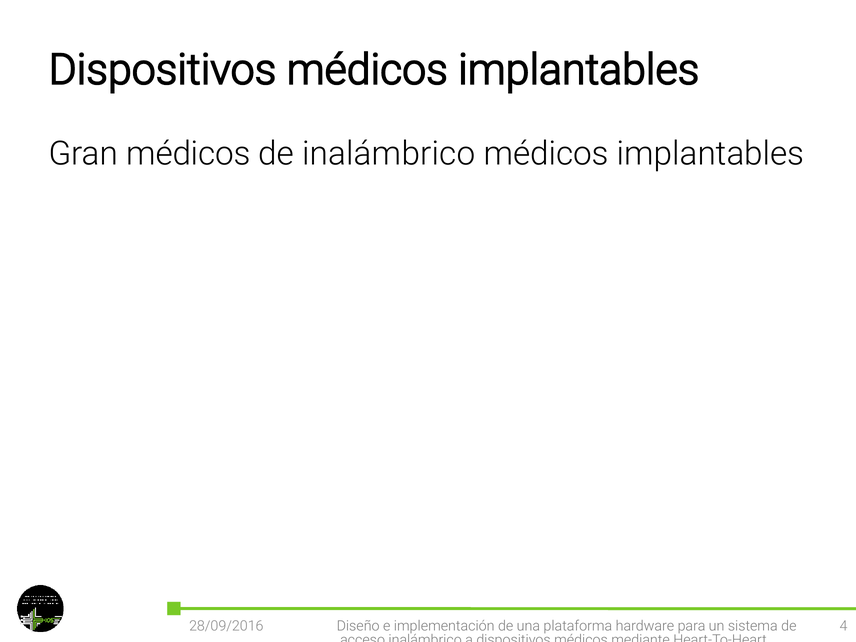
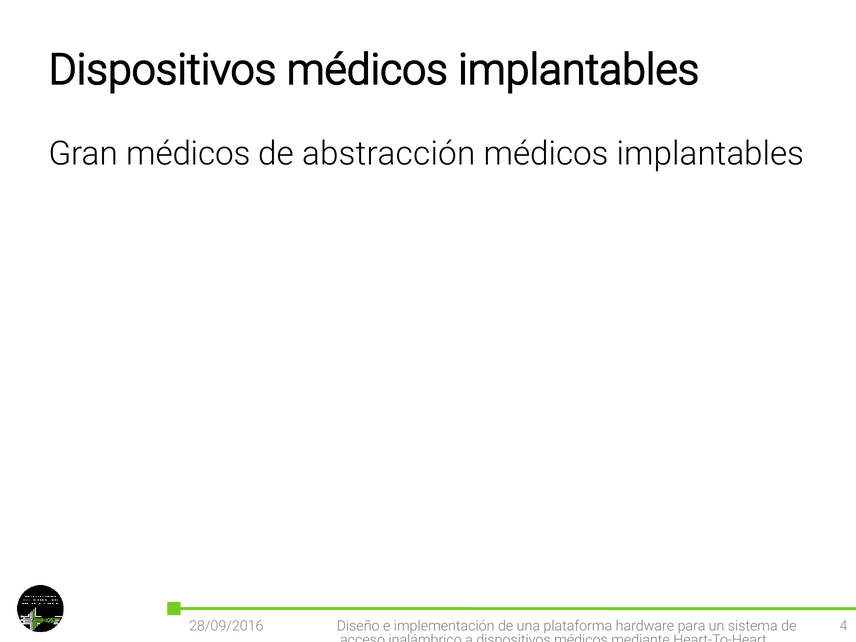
de inalámbrico: inalámbrico -> abstracción
